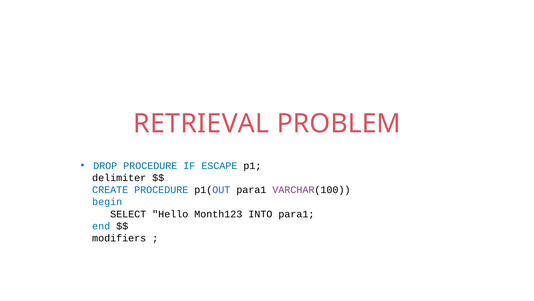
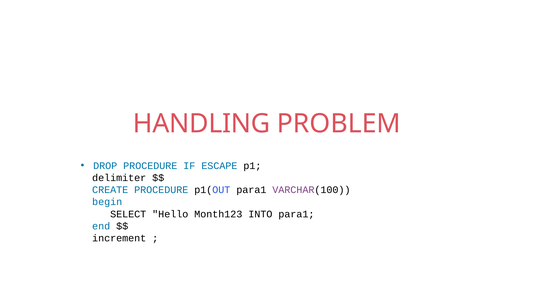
RETRIEVAL: RETRIEVAL -> HANDLING
modifiers: modifiers -> increment
